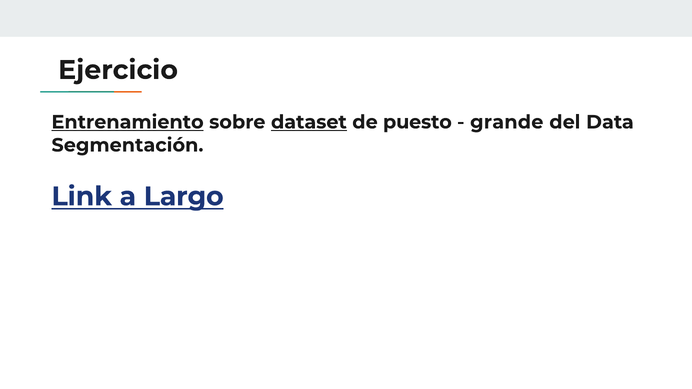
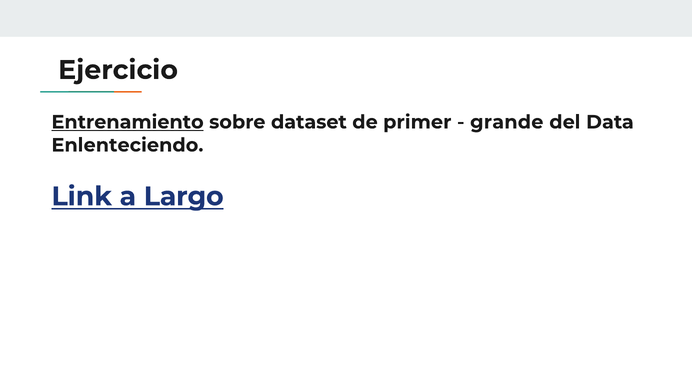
dataset underline: present -> none
puesto: puesto -> primer
Segmentación: Segmentación -> Enlenteciendo
